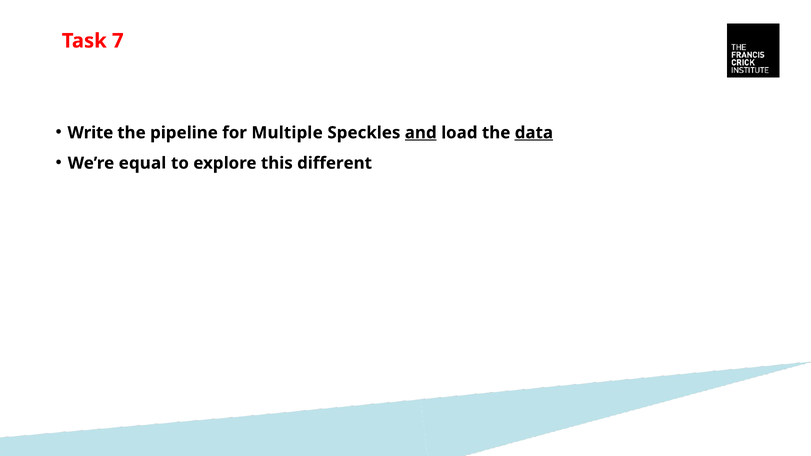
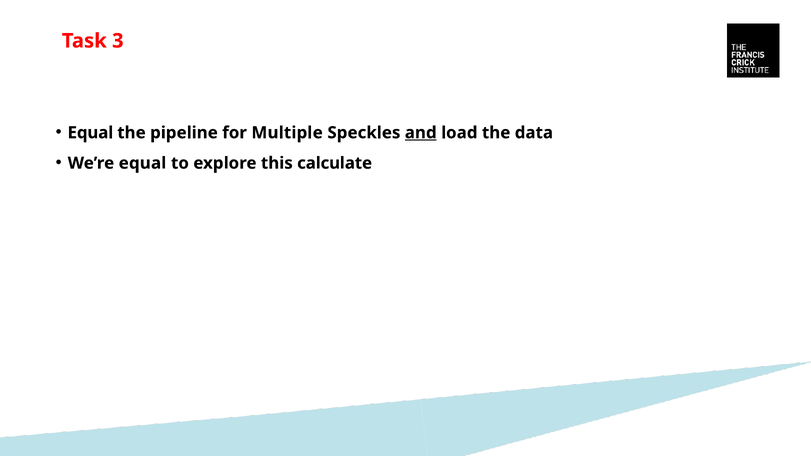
7: 7 -> 3
Write at (90, 133): Write -> Equal
data underline: present -> none
different: different -> calculate
